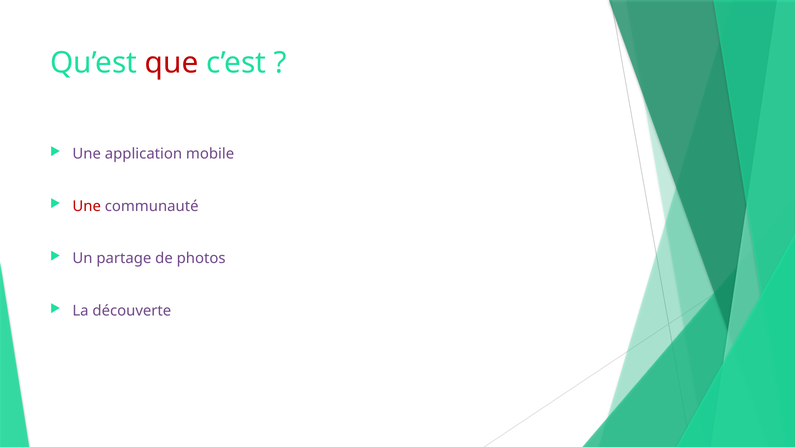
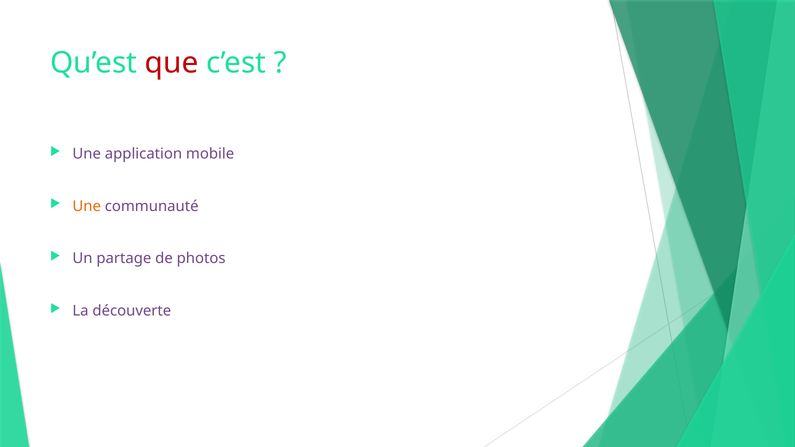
Une at (87, 206) colour: red -> orange
